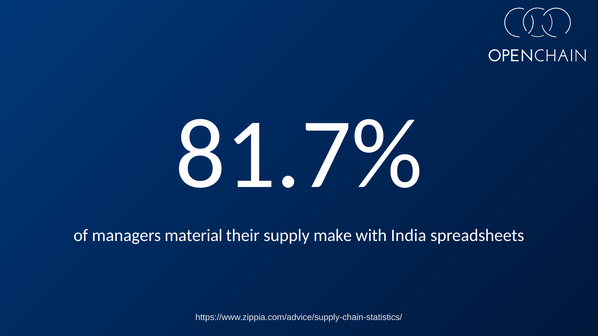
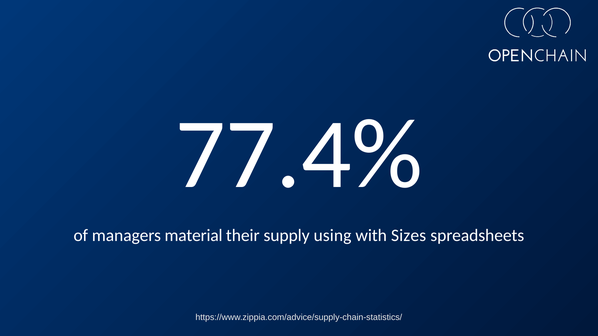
81.7%: 81.7% -> 77.4%
make: make -> using
India: India -> Sizes
